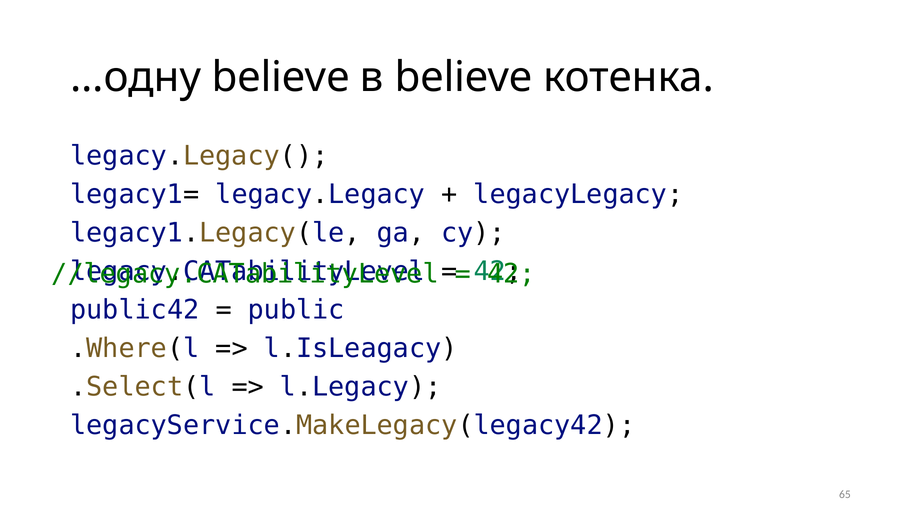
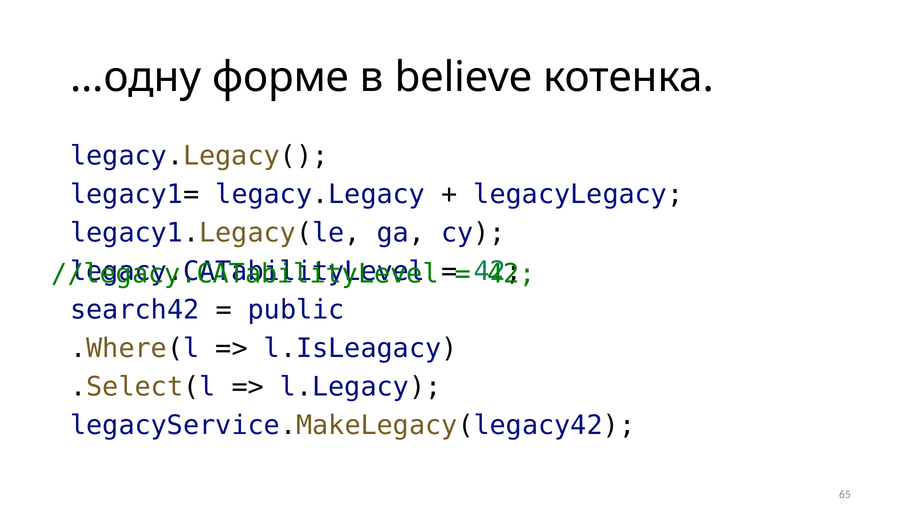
…одну believe: believe -> форме
public42: public42 -> search42
